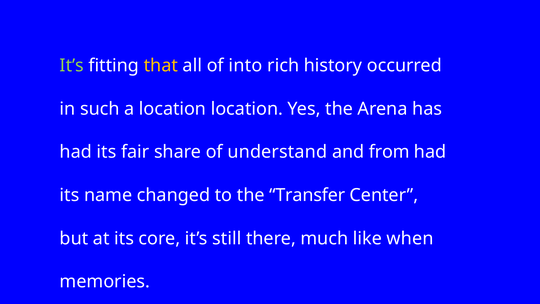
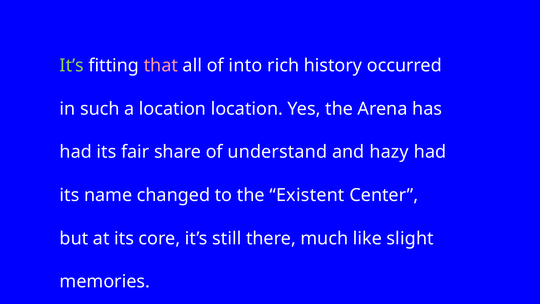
that colour: yellow -> pink
from: from -> hazy
Transfer: Transfer -> Existent
when: when -> slight
